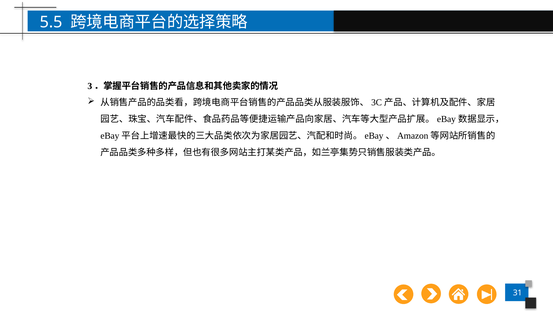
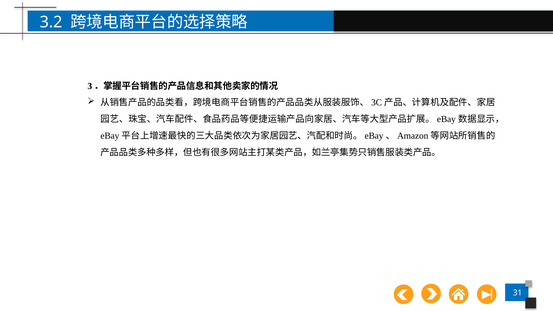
5.5: 5.5 -> 3.2
